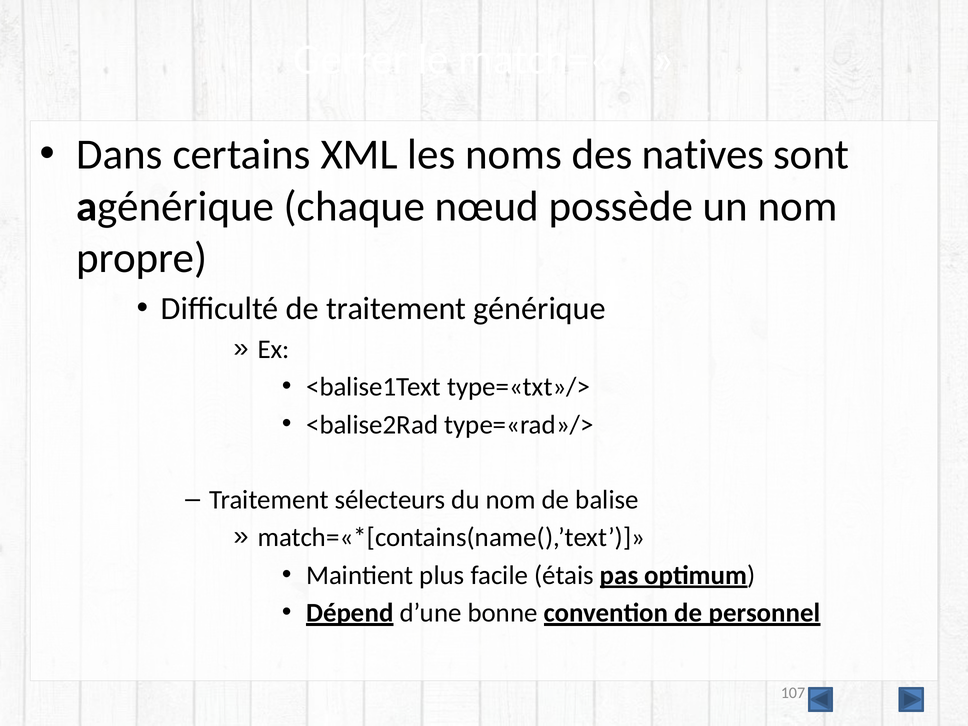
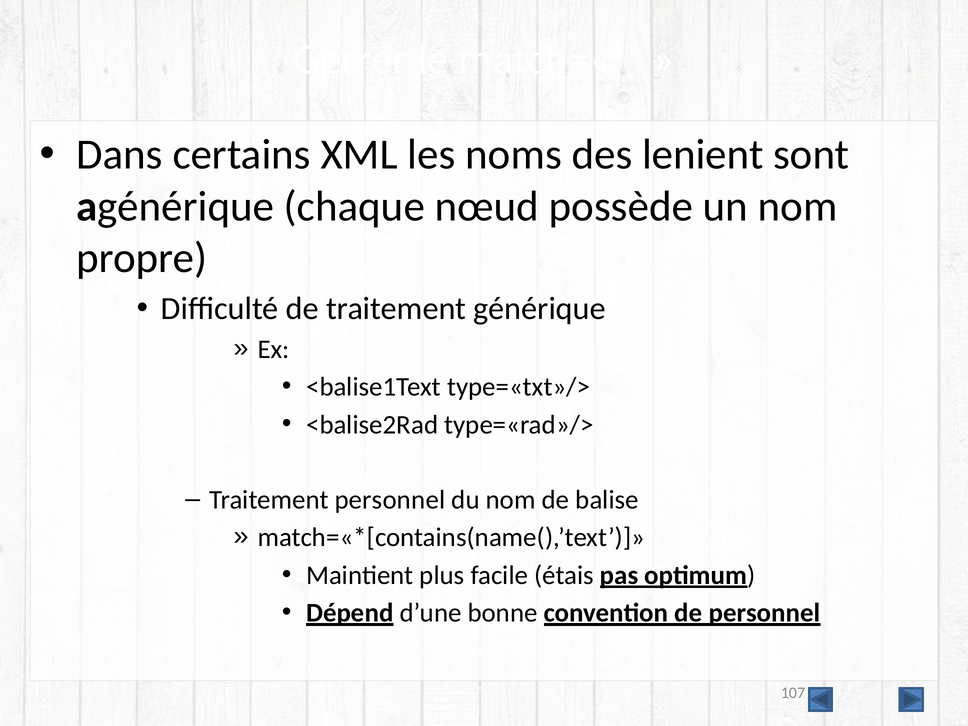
natives: natives -> lenient
Traitement sélecteurs: sélecteurs -> personnel
